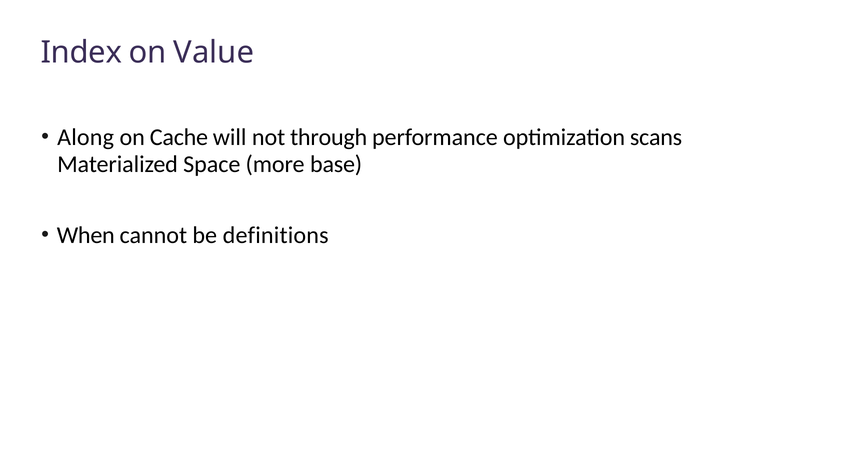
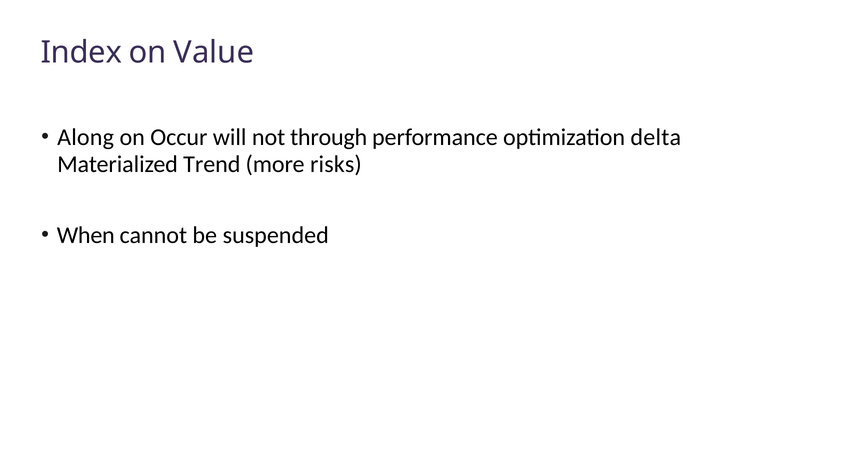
Cache: Cache -> Occur
scans: scans -> delta
Space: Space -> Trend
base: base -> risks
definitions: definitions -> suspended
